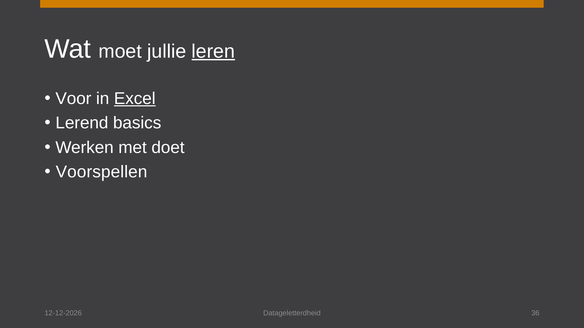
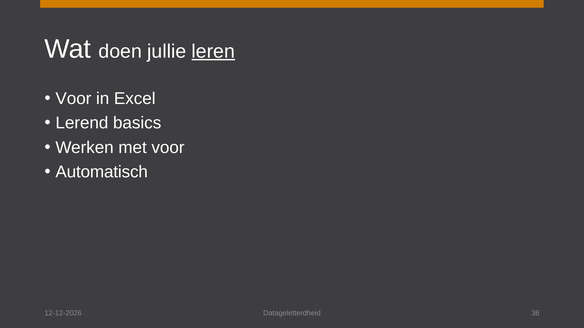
moet: moet -> doen
Excel underline: present -> none
met doet: doet -> voor
Voorspellen: Voorspellen -> Automatisch
